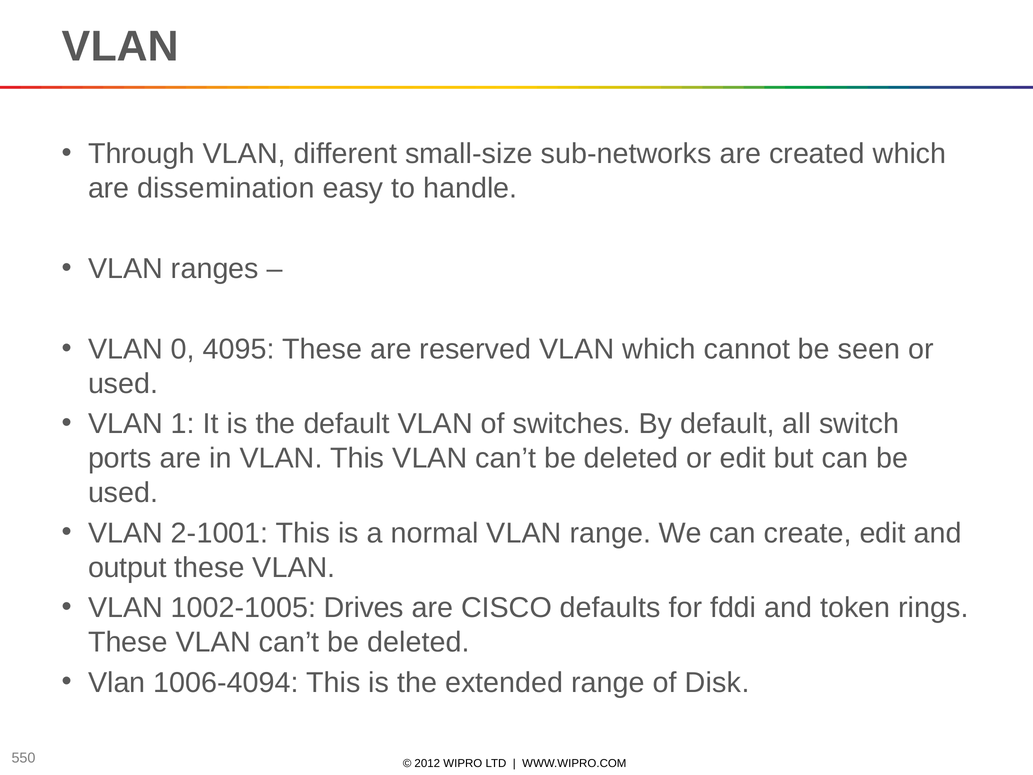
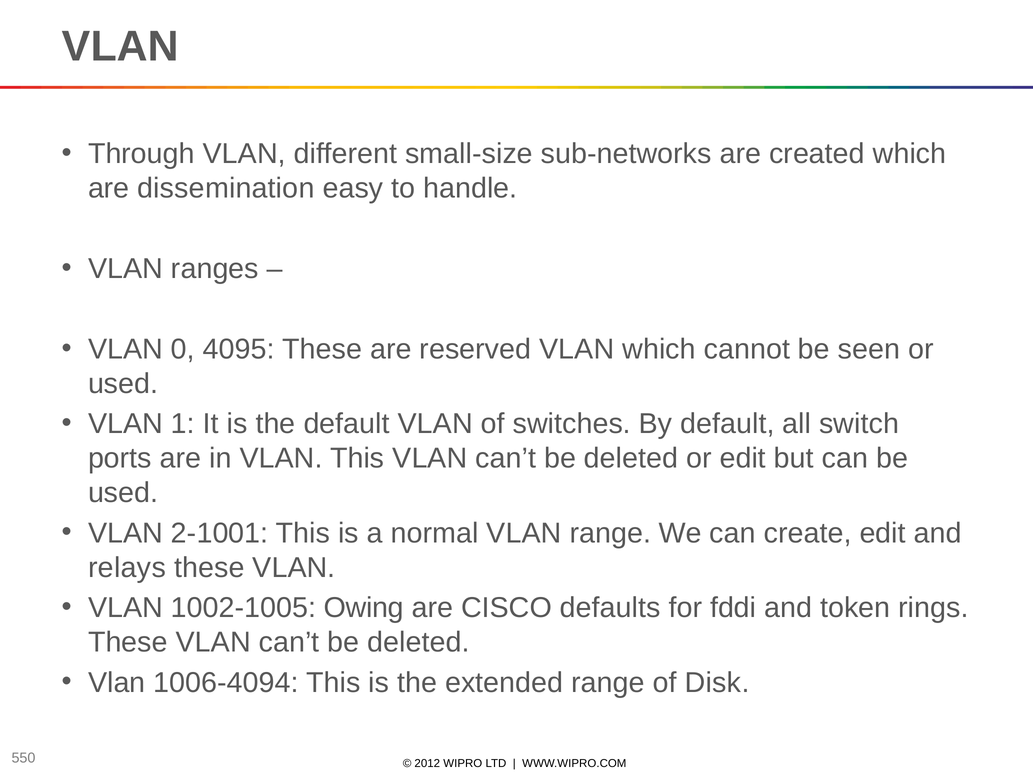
output: output -> relays
Drives: Drives -> Owing
